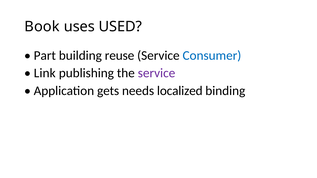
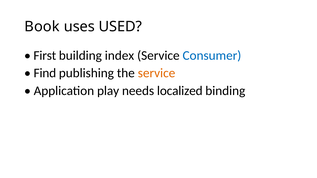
Part: Part -> First
reuse: reuse -> index
Link: Link -> Find
service at (157, 73) colour: purple -> orange
gets: gets -> play
